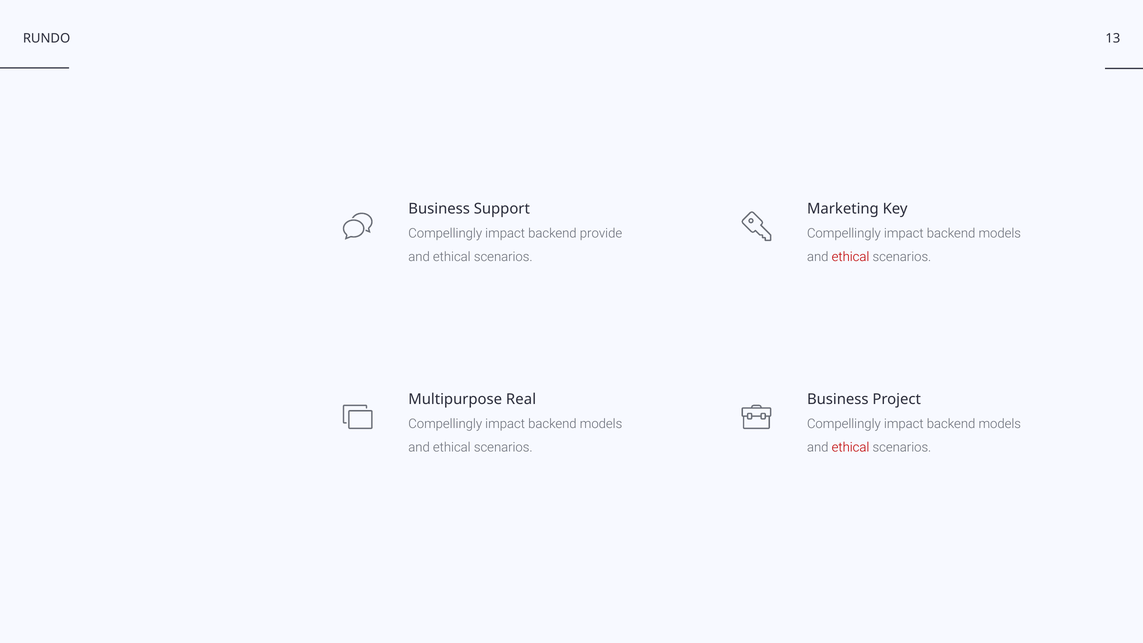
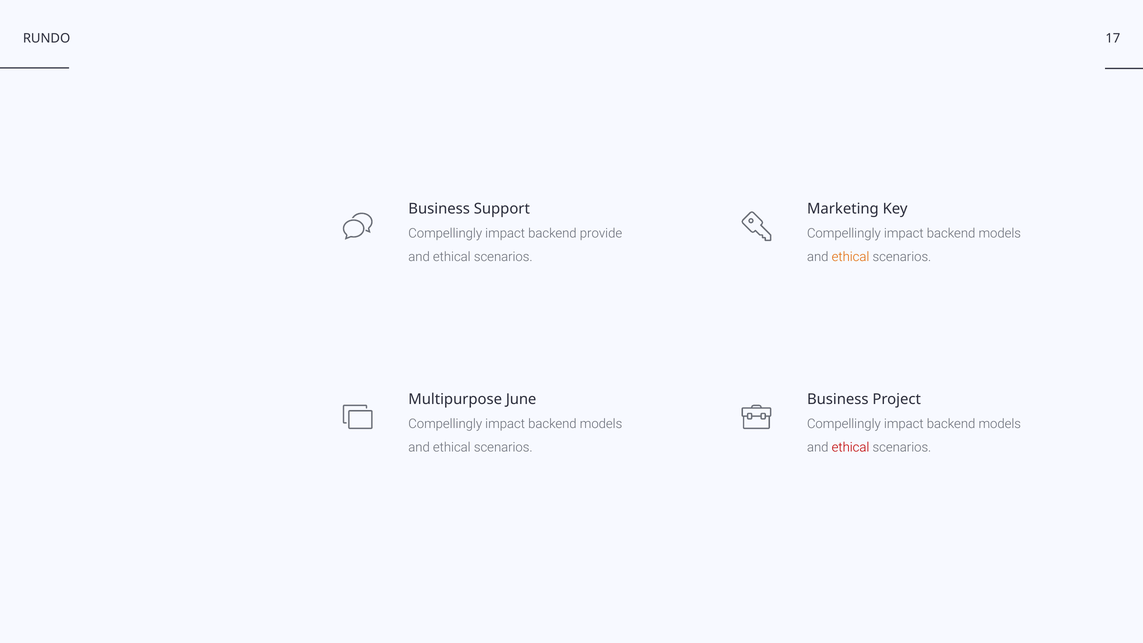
13: 13 -> 17
ethical at (851, 257) colour: red -> orange
Real: Real -> June
